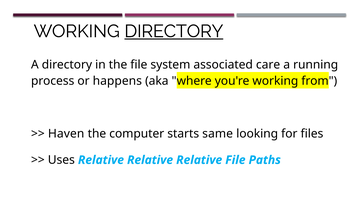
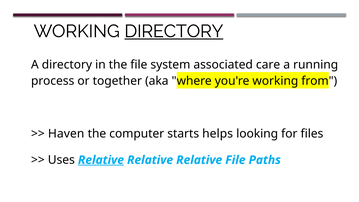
happens: happens -> together
same: same -> helps
Relative at (101, 160) underline: none -> present
